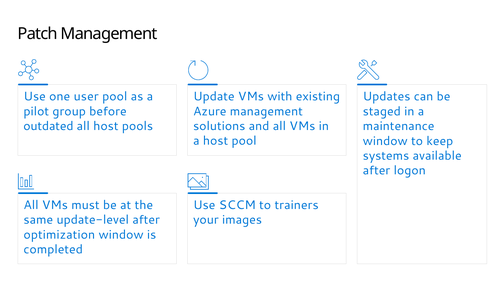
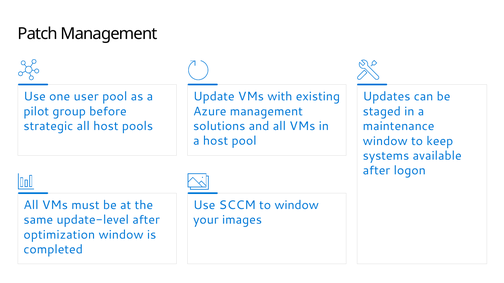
outdated: outdated -> strategic
to trainers: trainers -> window
